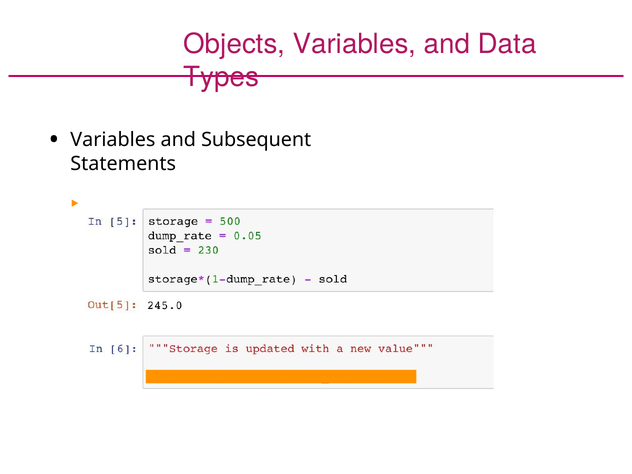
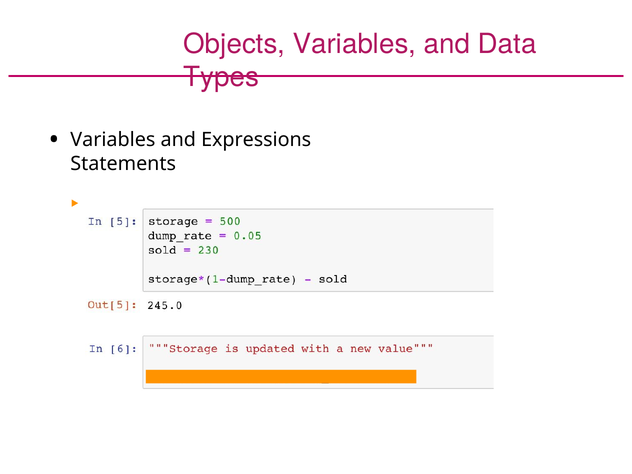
Subsequent: Subsequent -> Expressions
